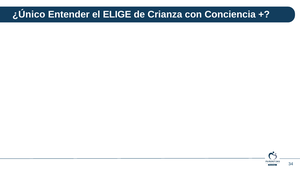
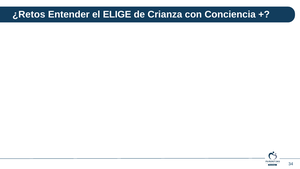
¿Único: ¿Único -> ¿Retos
